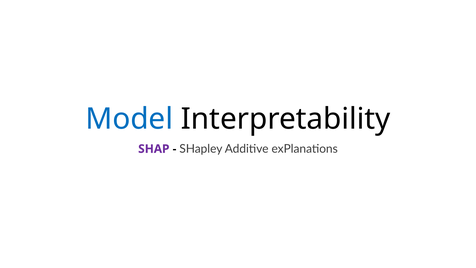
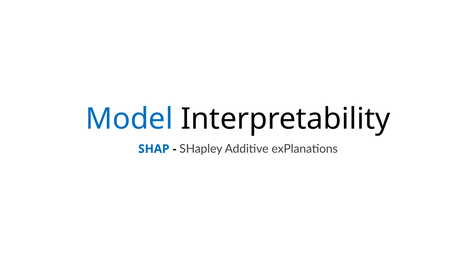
SHAP colour: purple -> blue
